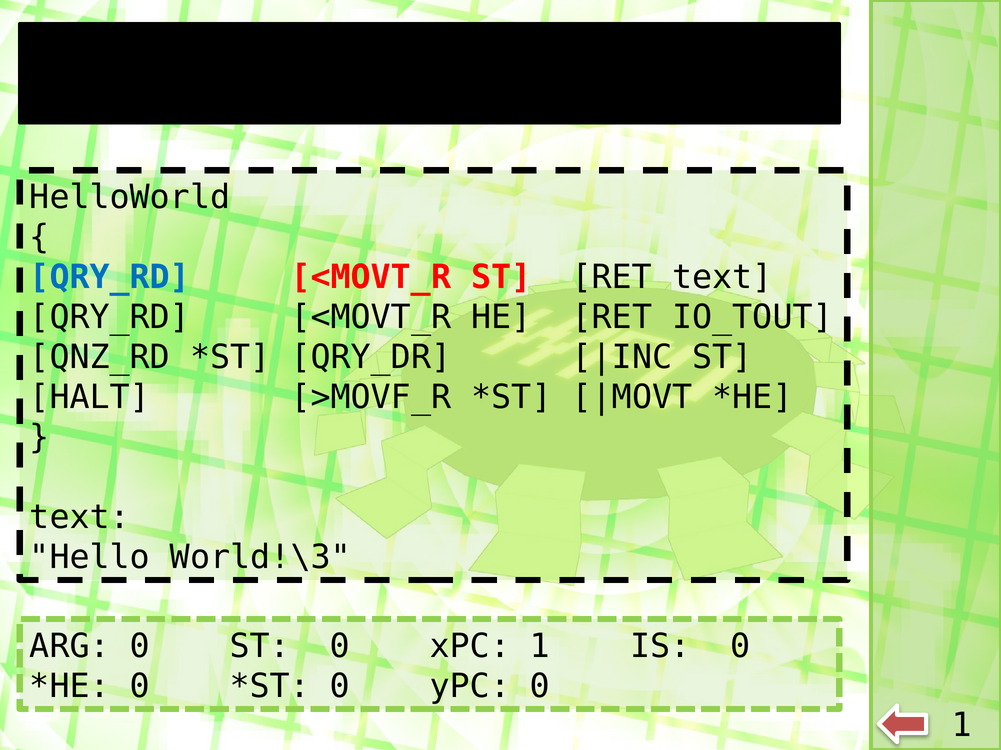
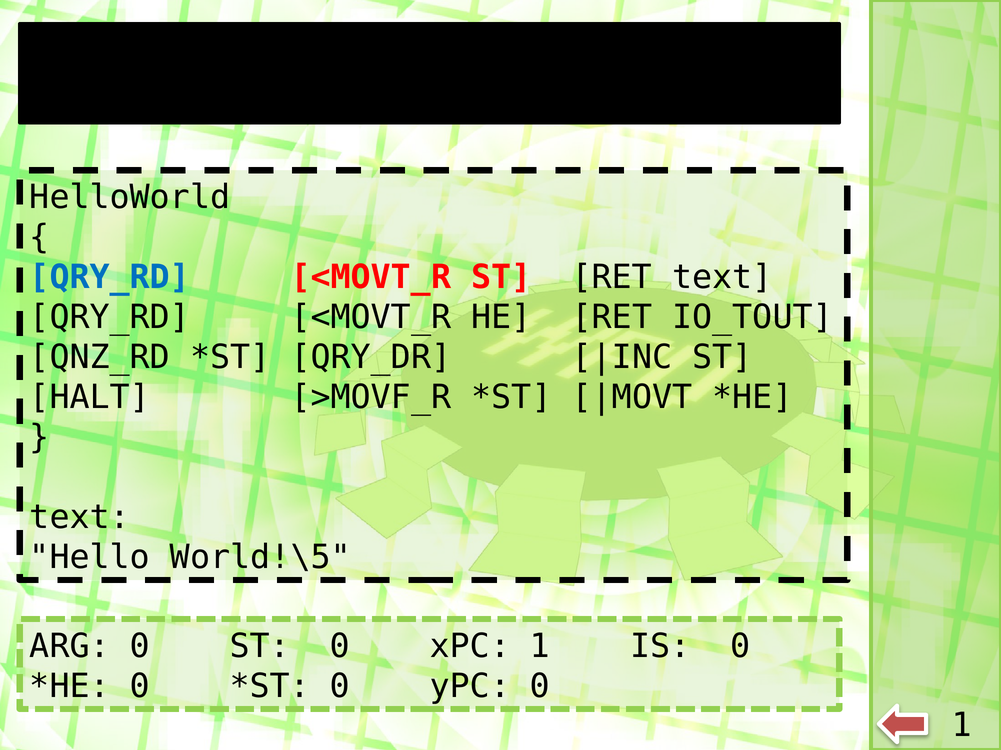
World!\3: World!\3 -> World!\5
